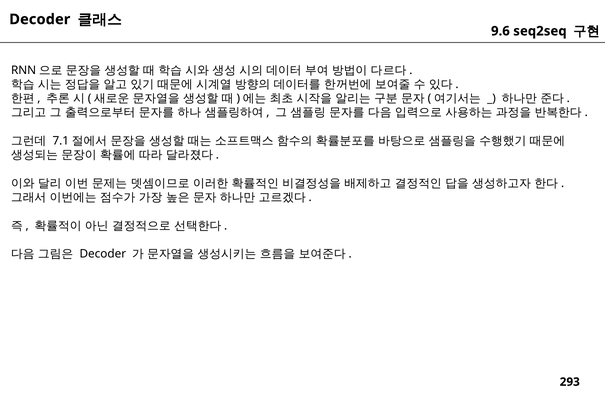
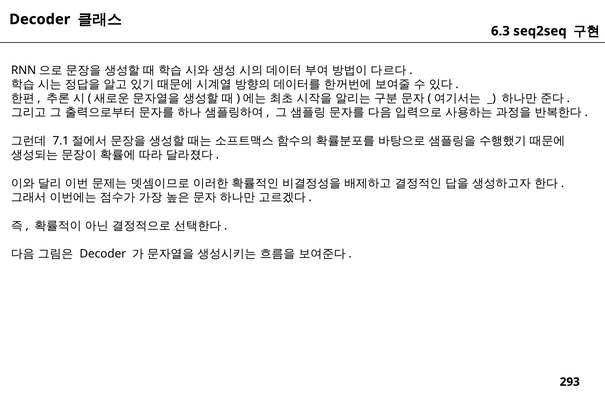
9.6: 9.6 -> 6.3
